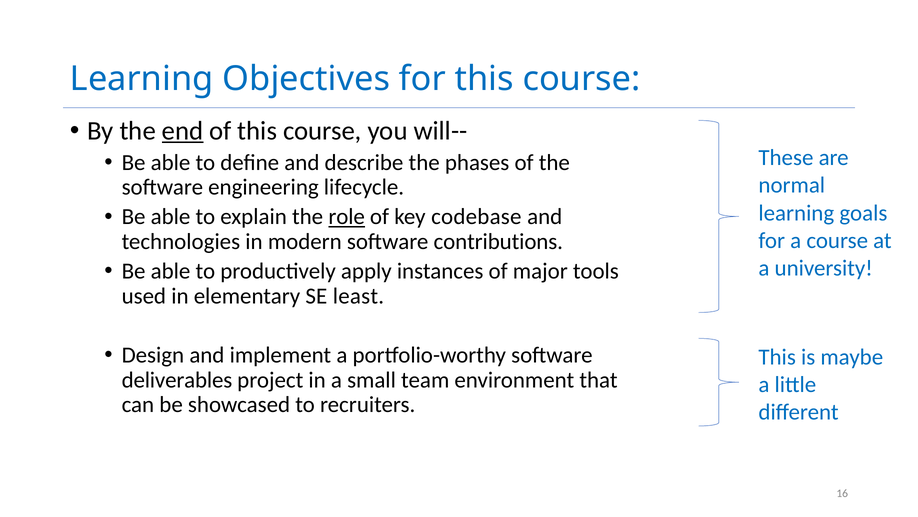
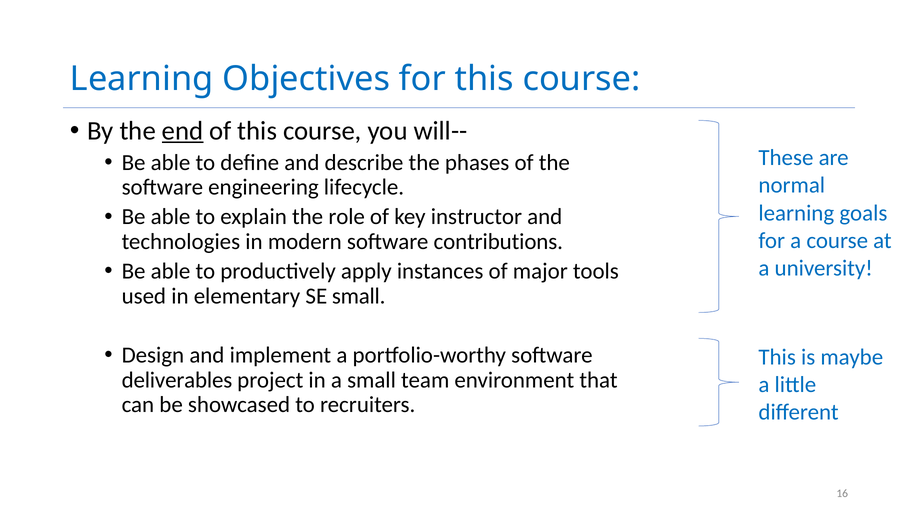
role underline: present -> none
codebase: codebase -> instructor
SE least: least -> small
